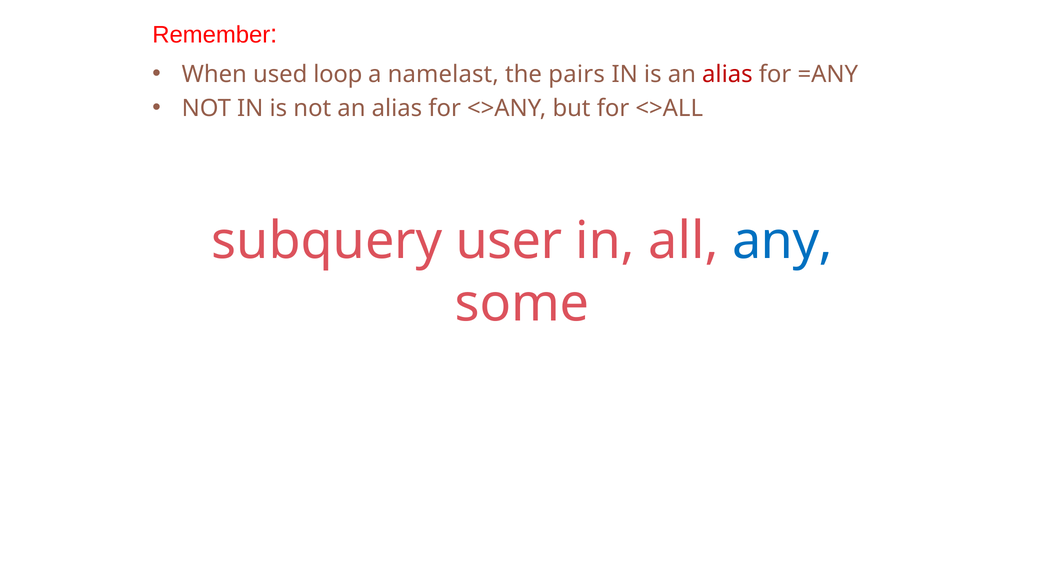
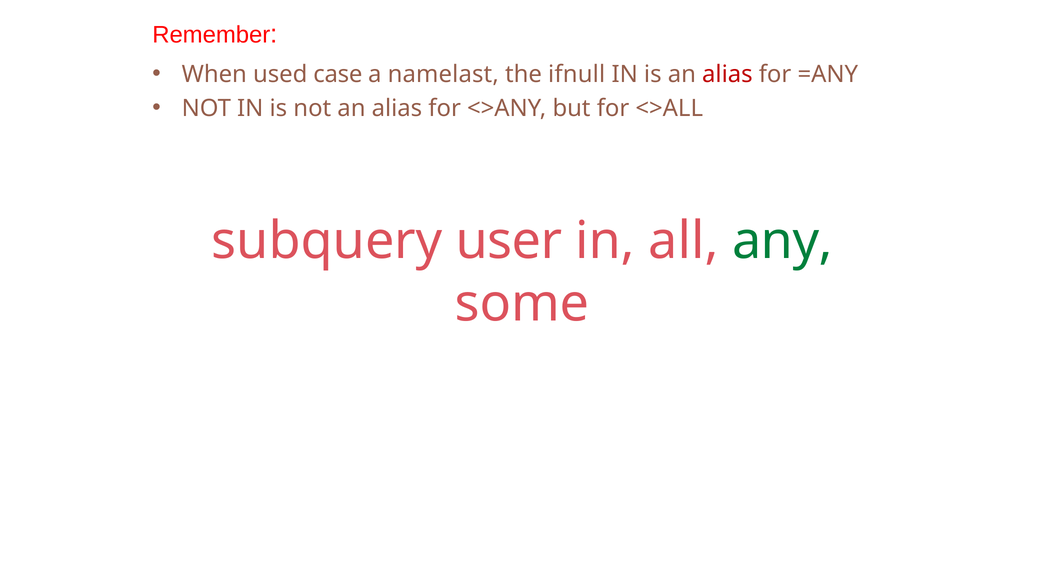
loop: loop -> case
pairs: pairs -> ifnull
any colour: blue -> green
